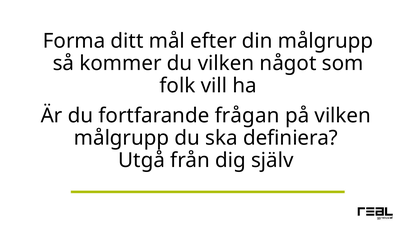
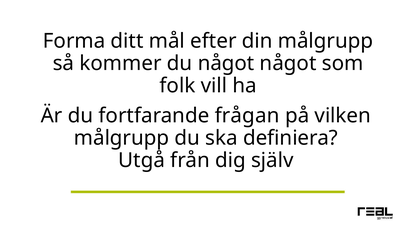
du vilken: vilken -> något
